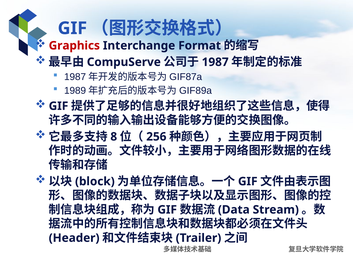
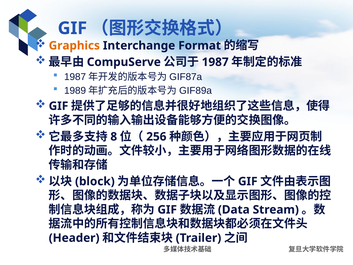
Graphics colour: red -> orange
